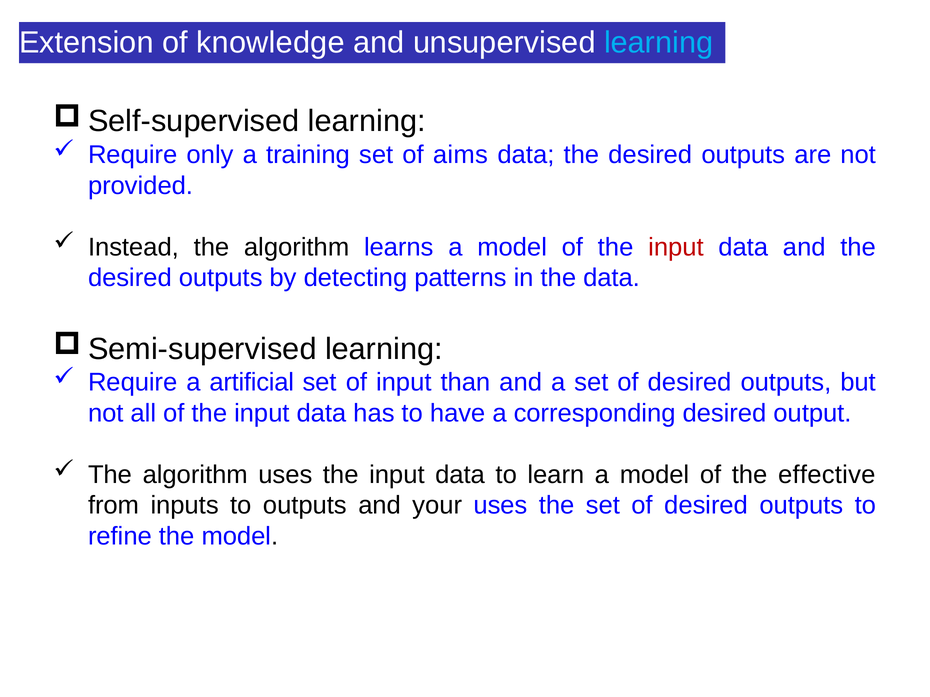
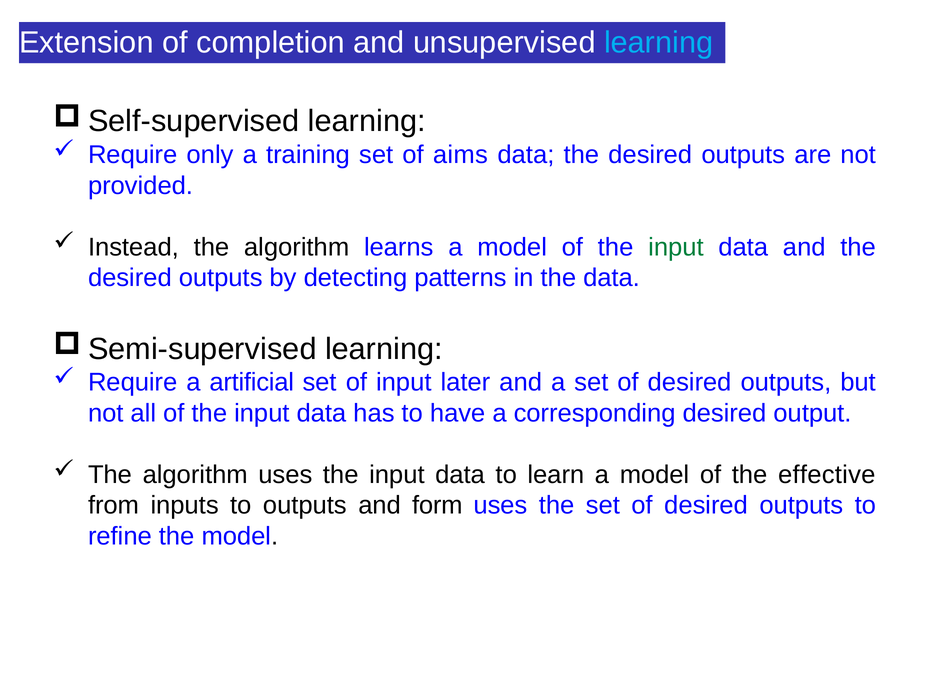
knowledge: knowledge -> completion
input at (676, 247) colour: red -> green
than: than -> later
your: your -> form
